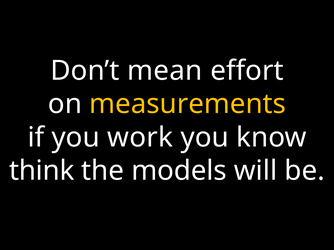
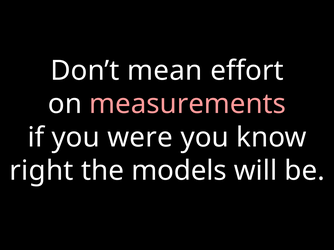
measurements colour: yellow -> pink
work: work -> were
think: think -> right
